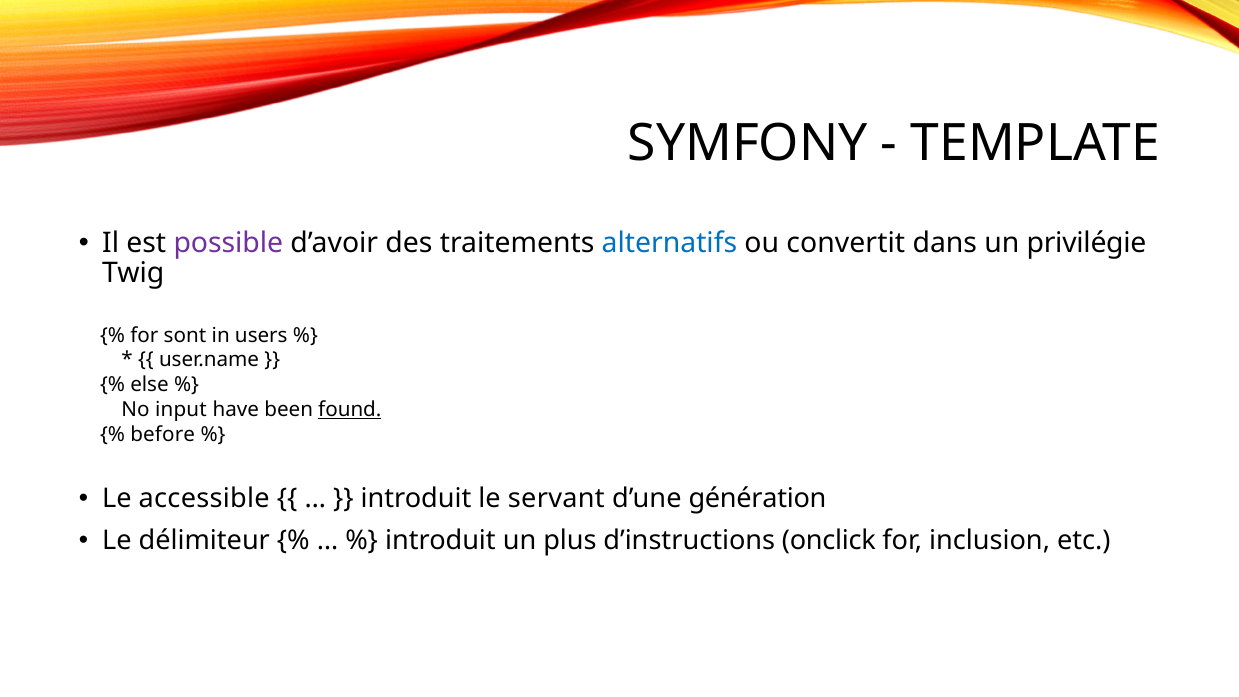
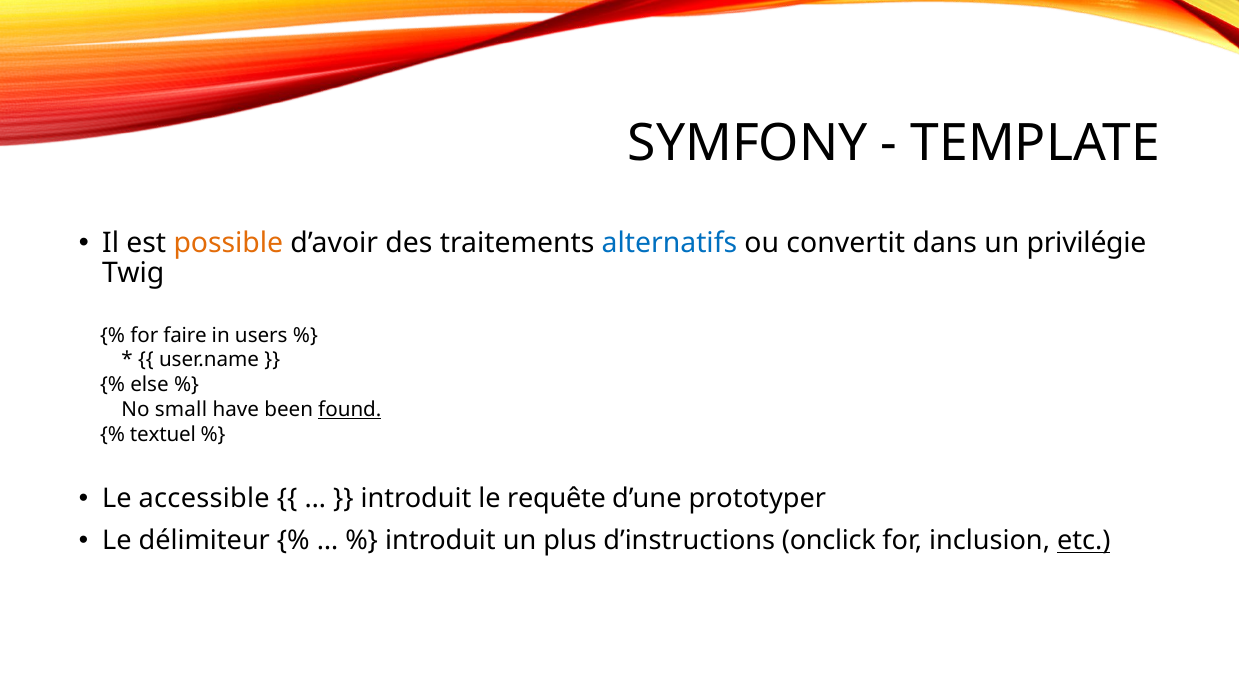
possible colour: purple -> orange
sont: sont -> faire
input: input -> small
before: before -> textuel
servant: servant -> requête
génération: génération -> prototyper
etc underline: none -> present
